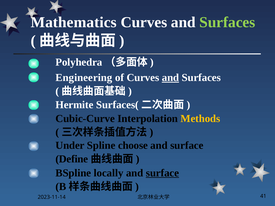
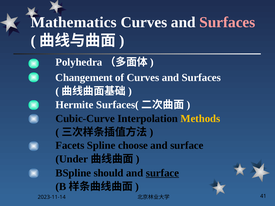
Surfaces at (227, 22) colour: light green -> pink
Engineering: Engineering -> Changement
and at (170, 78) underline: present -> none
Under: Under -> Facets
Define: Define -> Under
locally: locally -> should
